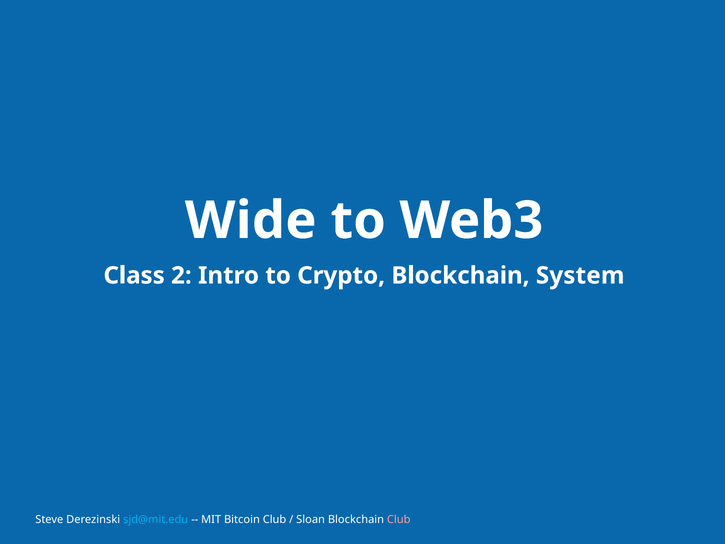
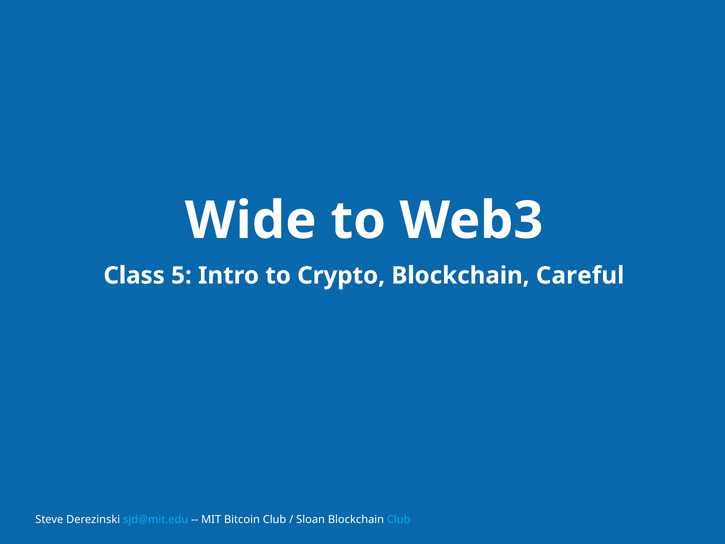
2: 2 -> 5
System: System -> Careful
Club at (399, 519) colour: pink -> light blue
